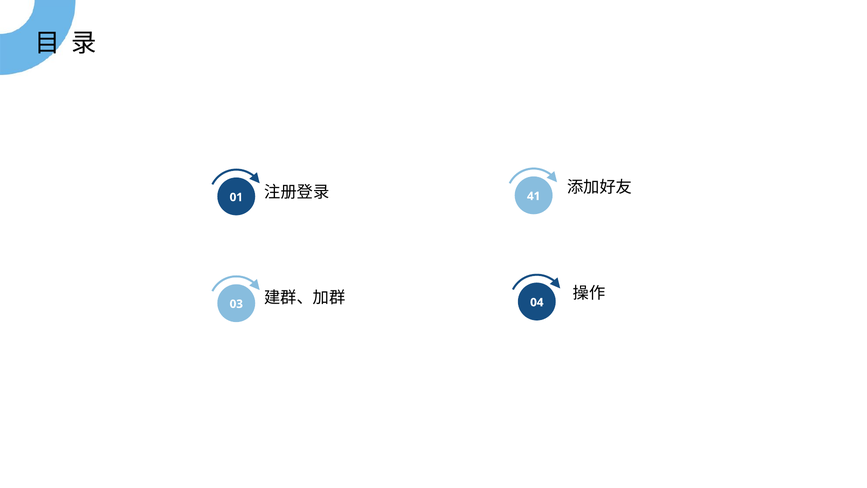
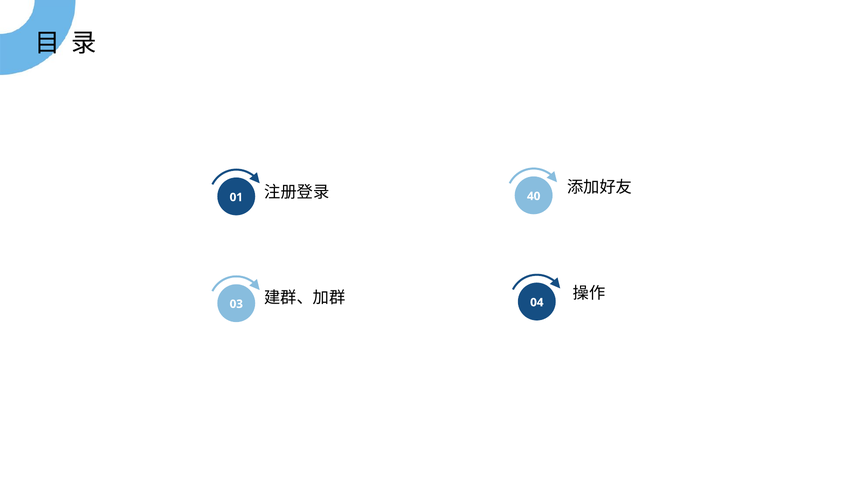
41: 41 -> 40
